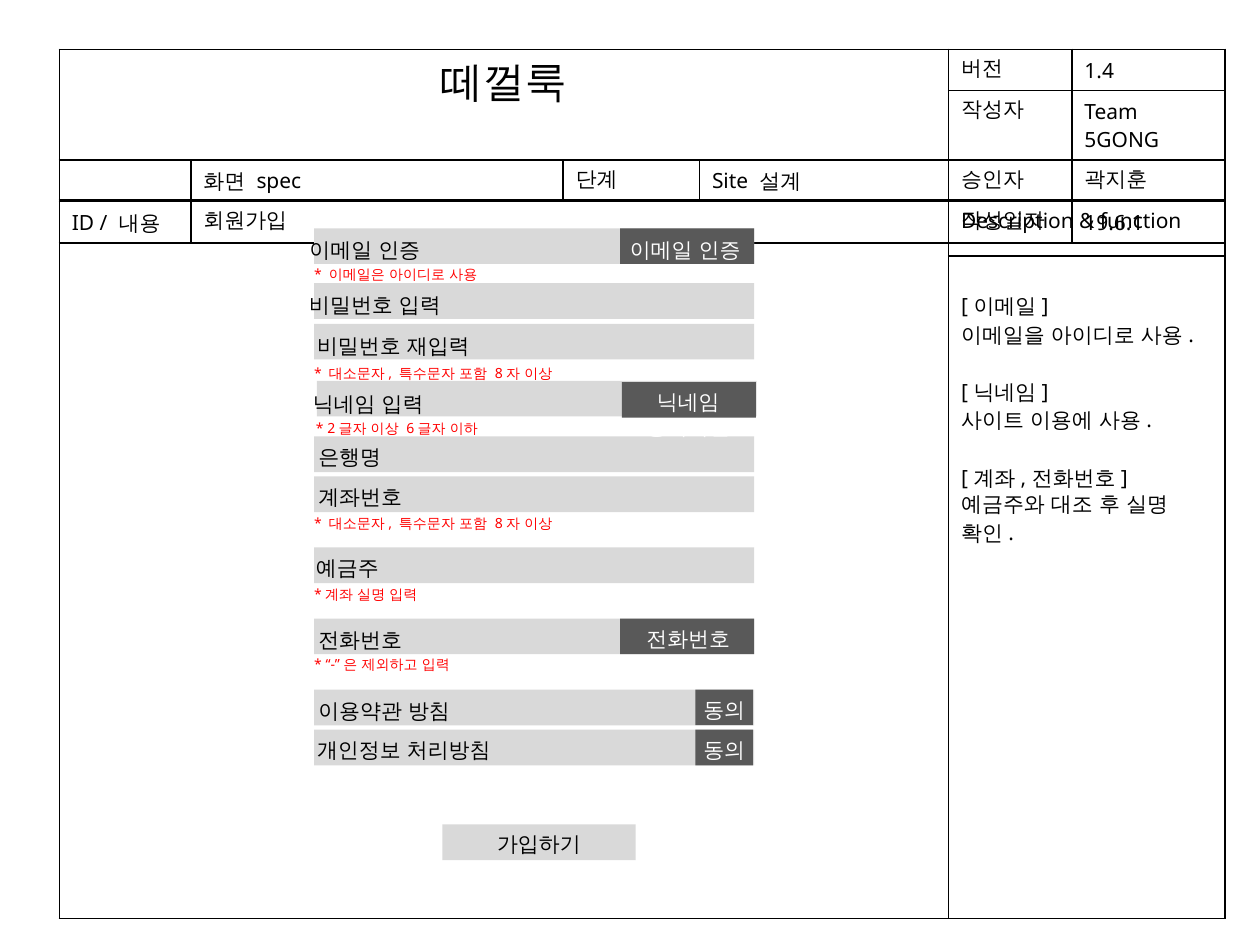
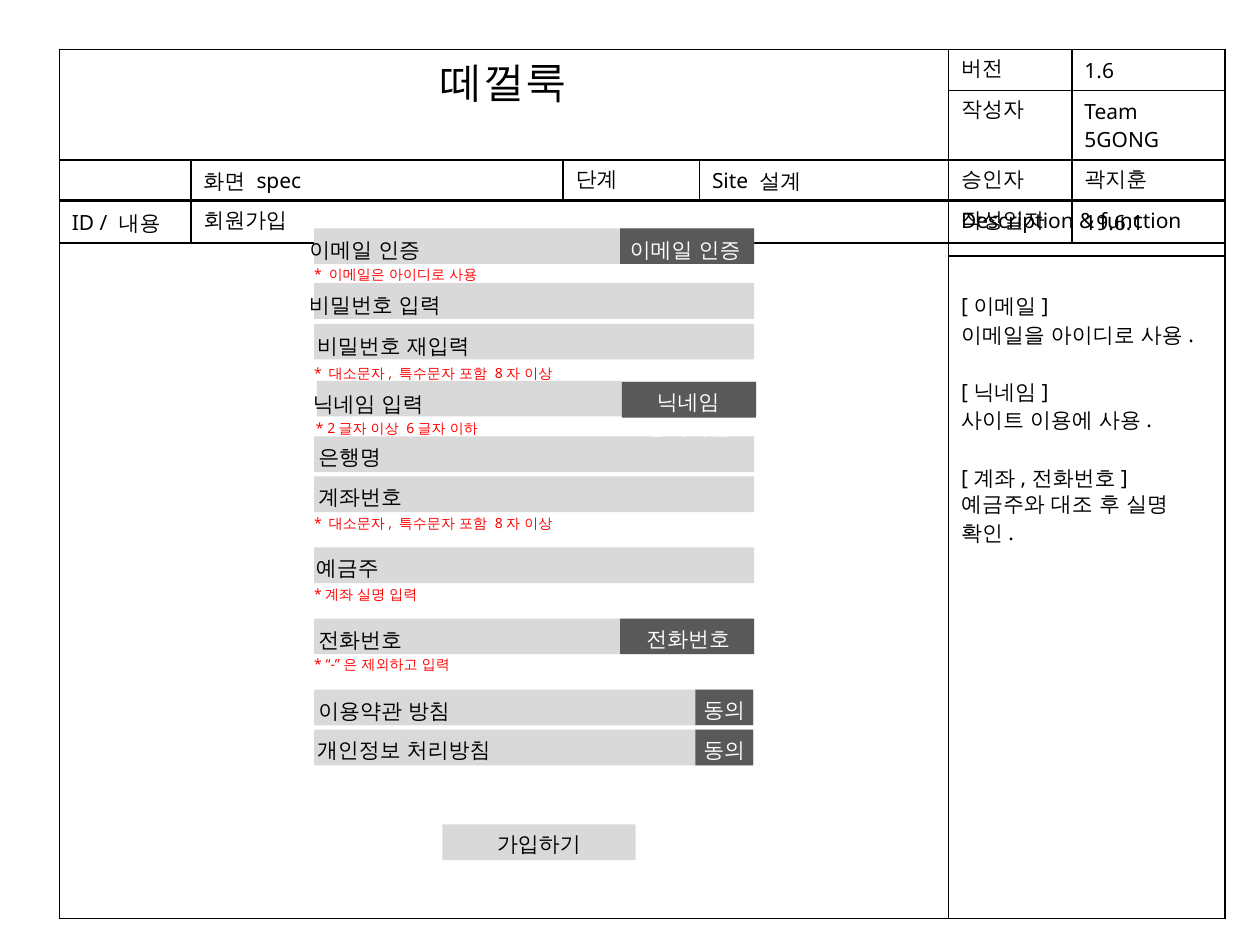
1.4: 1.4 -> 1.6
